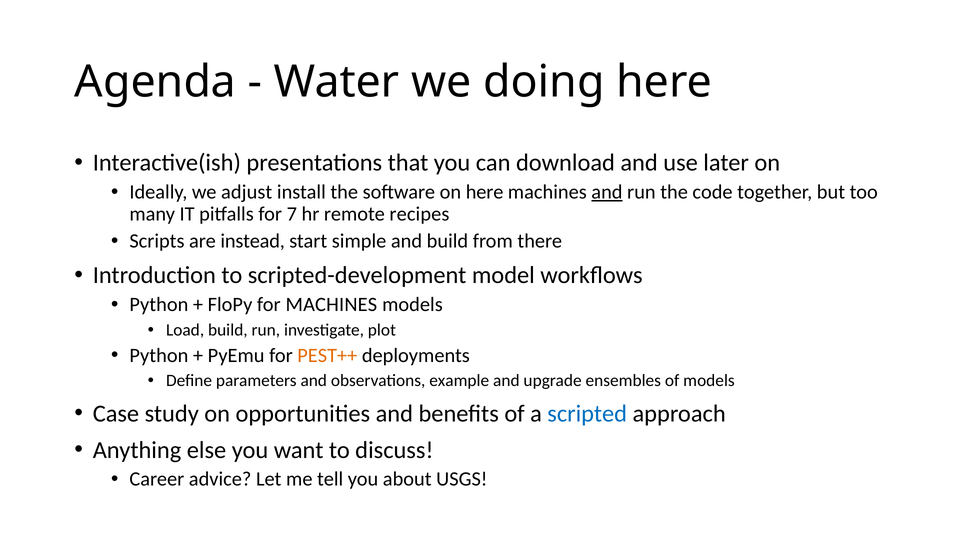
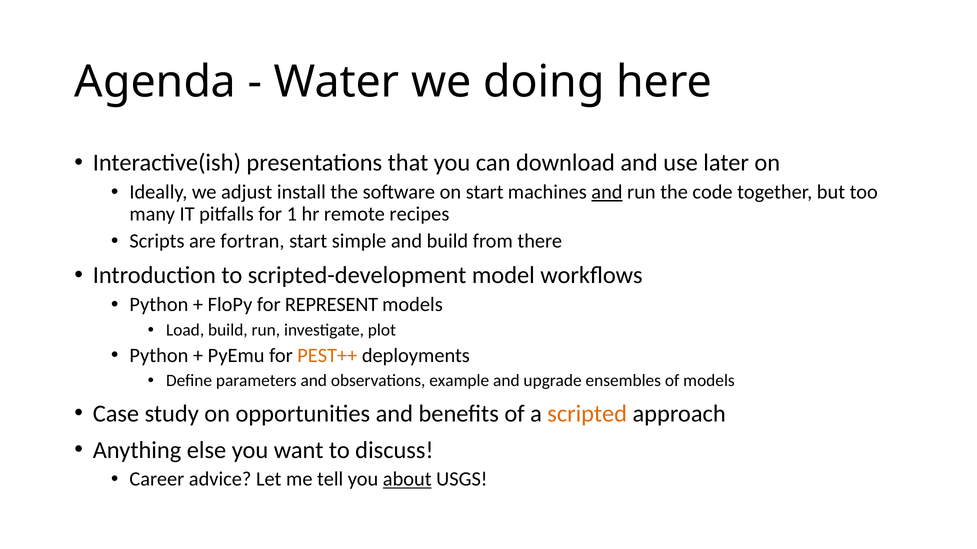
on here: here -> start
7: 7 -> 1
instead: instead -> fortran
for MACHINES: MACHINES -> REPRESENT
scripted colour: blue -> orange
about underline: none -> present
